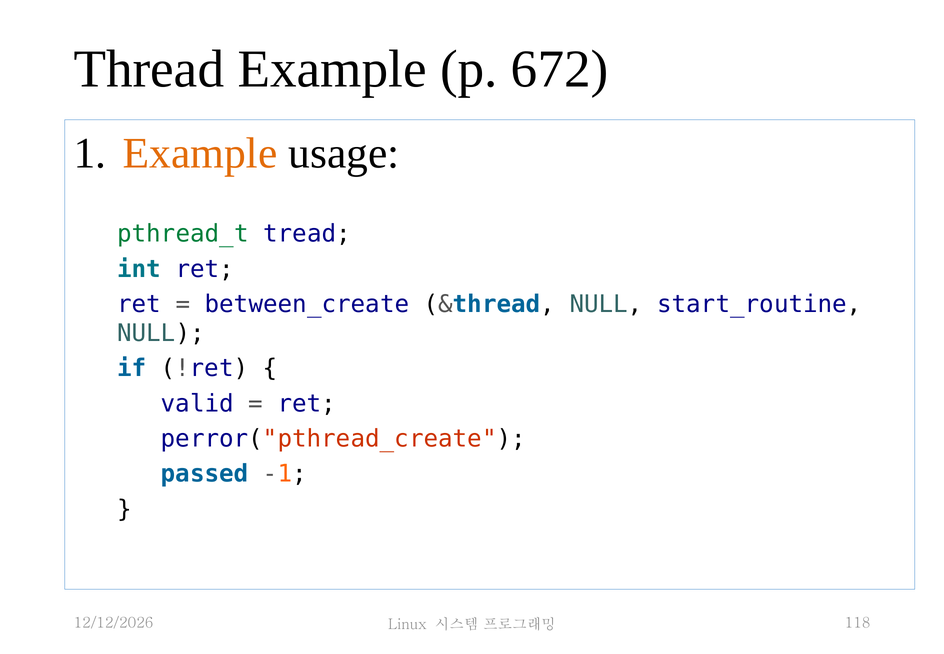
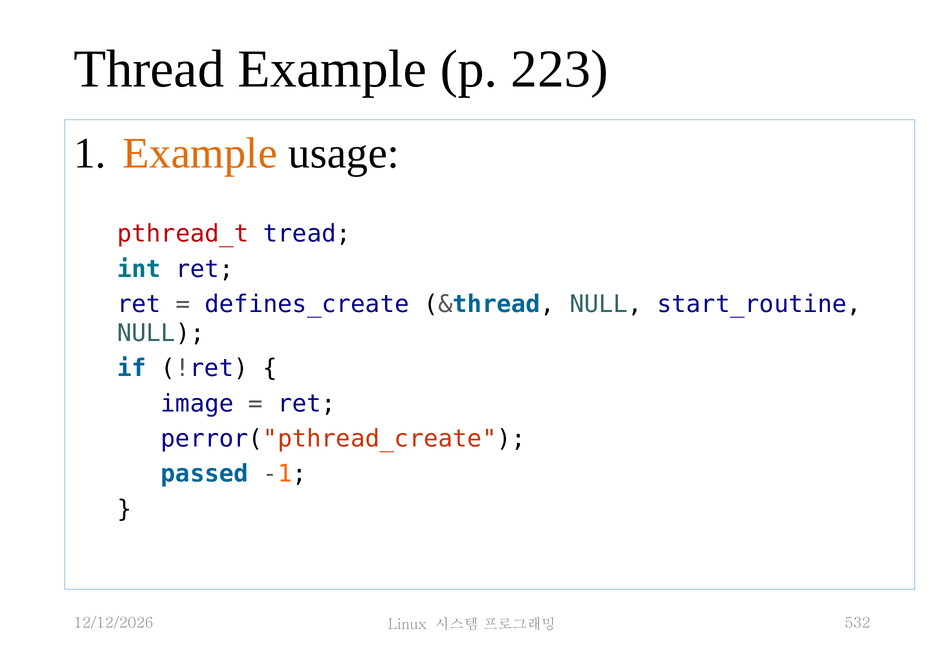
672: 672 -> 223
pthread_t colour: green -> red
between_create: between_create -> defines_create
valid: valid -> image
118: 118 -> 532
